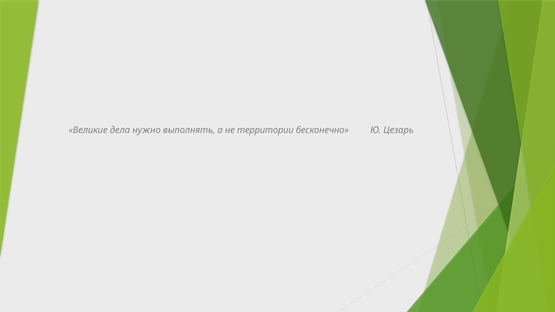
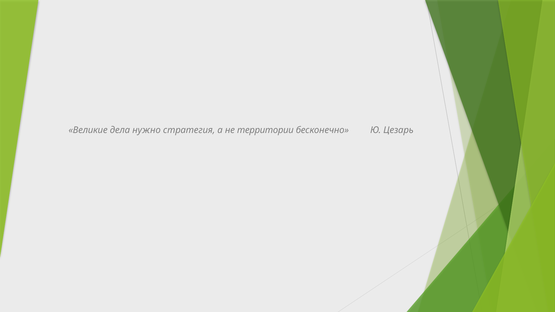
выполнять: выполнять -> стратегия
